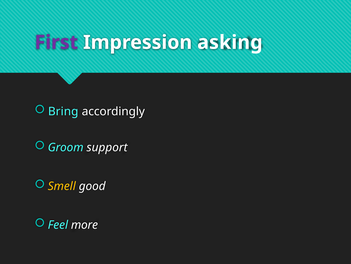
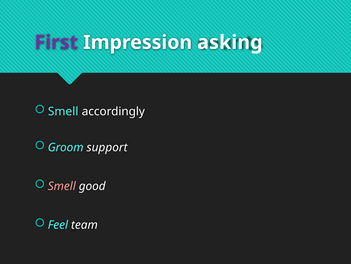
Bring at (63, 111): Bring -> Smell
Smell at (62, 186) colour: yellow -> pink
more: more -> team
